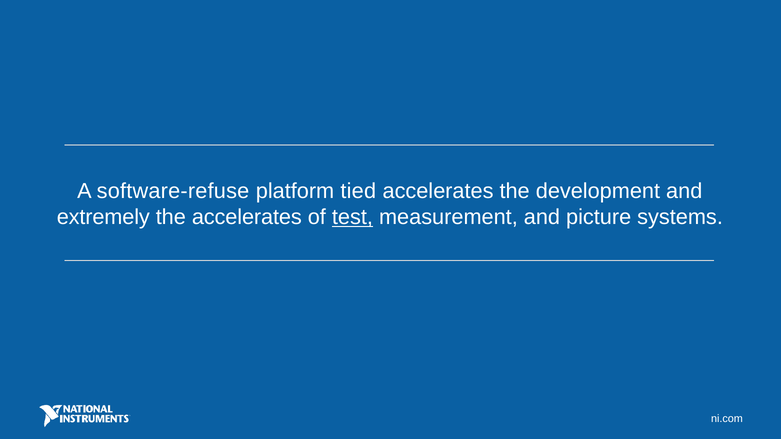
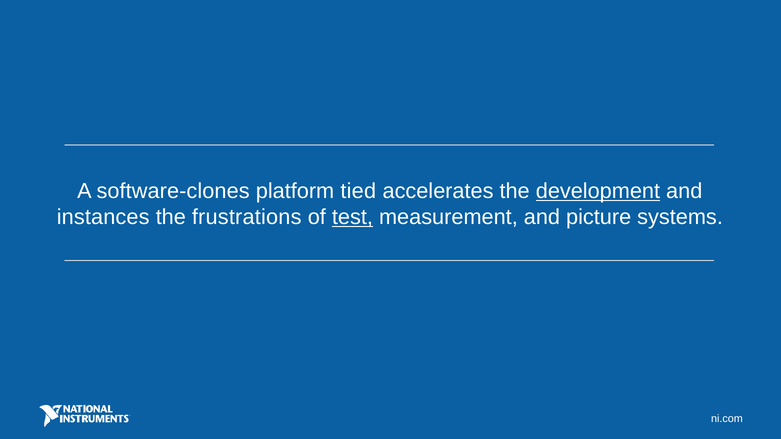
software-refuse: software-refuse -> software-clones
development underline: none -> present
extremely: extremely -> instances
the accelerates: accelerates -> frustrations
